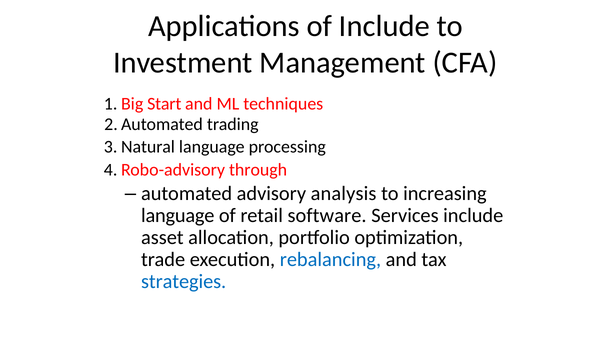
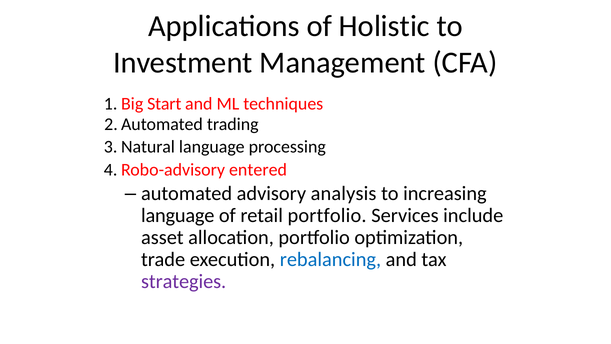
of Include: Include -> Holistic
through: through -> entered
retail software: software -> portfolio
strategies colour: blue -> purple
